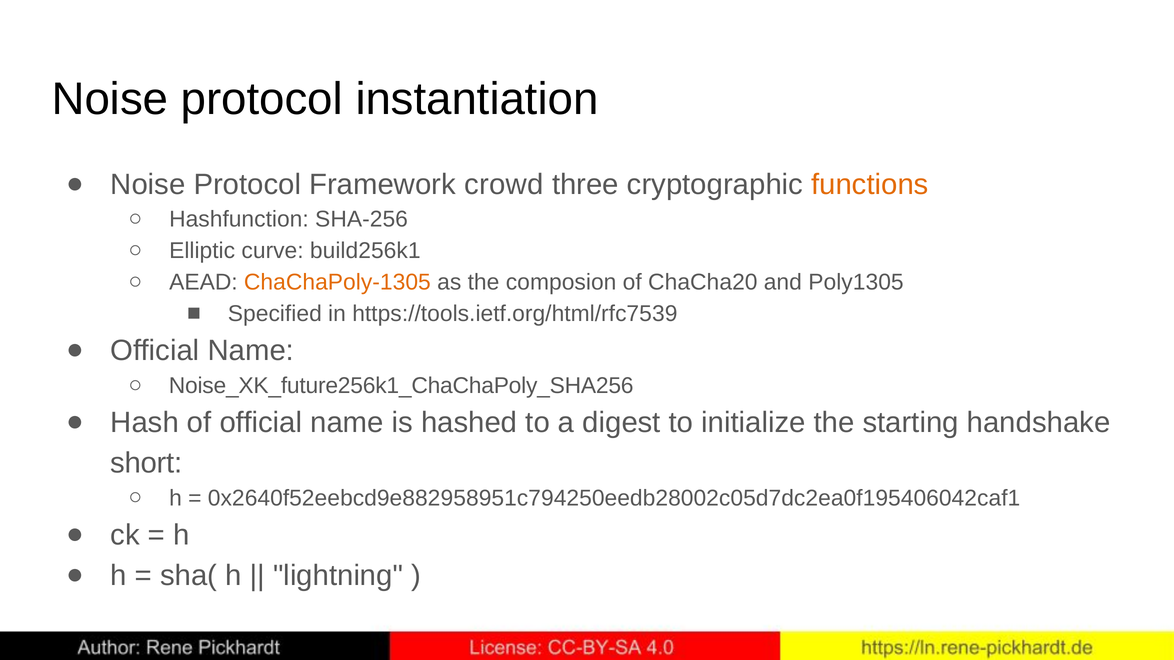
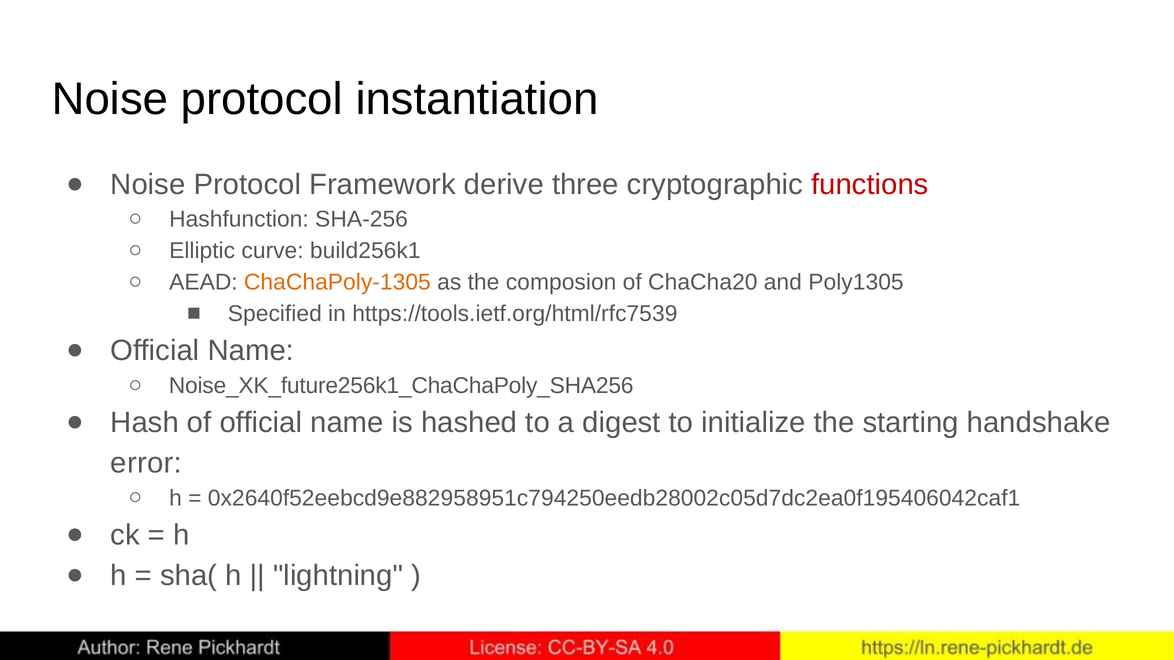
crowd: crowd -> derive
functions colour: orange -> red
short: short -> error
